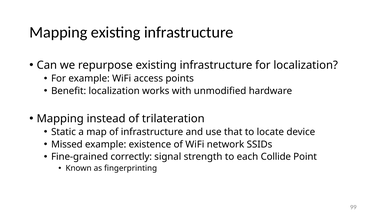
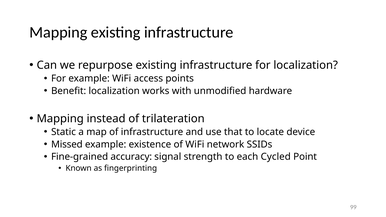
correctly: correctly -> accuracy
Collide: Collide -> Cycled
